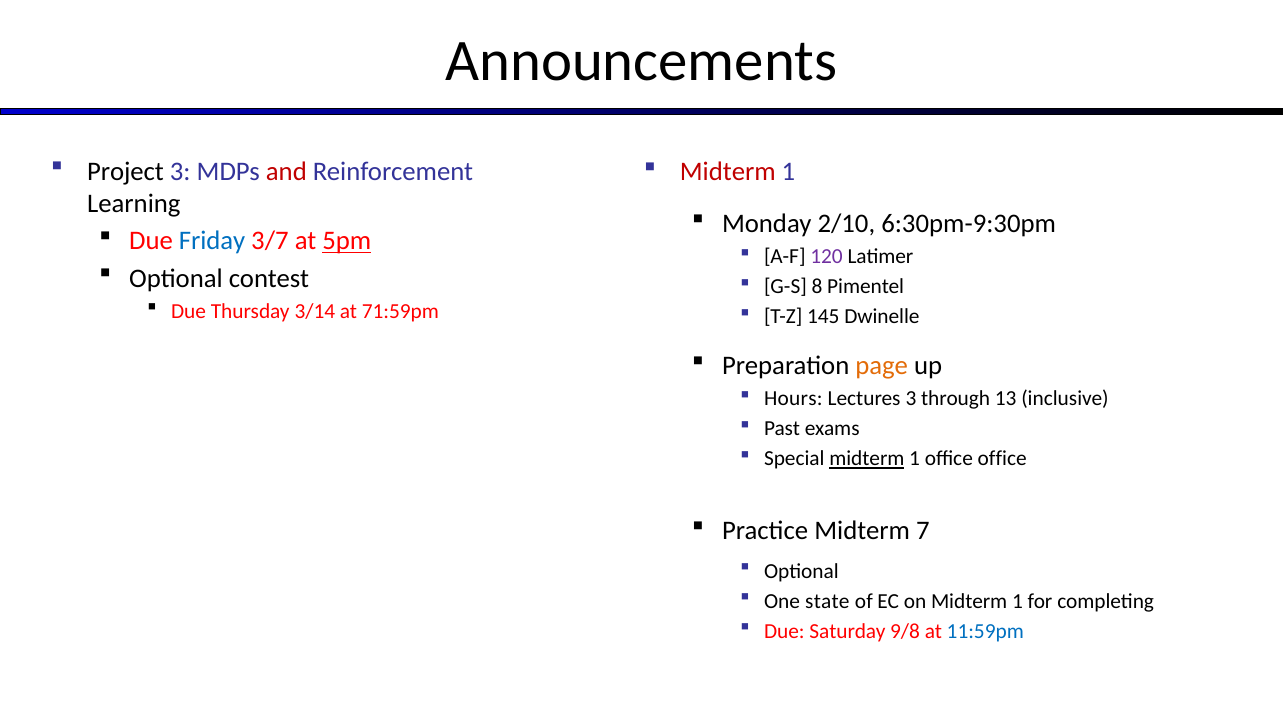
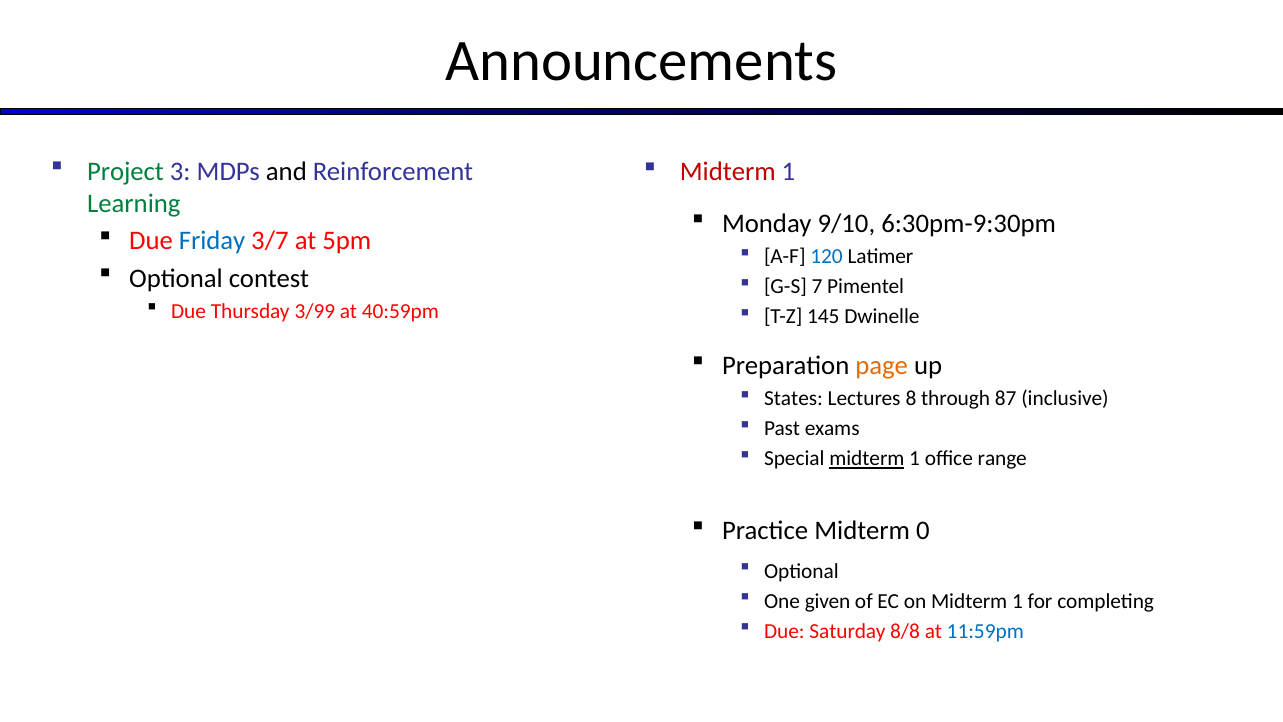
Project colour: black -> green
and colour: red -> black
Learning colour: black -> green
2/10: 2/10 -> 9/10
5pm underline: present -> none
120 colour: purple -> blue
8: 8 -> 7
3/14: 3/14 -> 3/99
71:59pm: 71:59pm -> 40:59pm
Hours: Hours -> States
Lectures 3: 3 -> 8
13: 13 -> 87
office office: office -> range
7: 7 -> 0
state: state -> given
9/8: 9/8 -> 8/8
